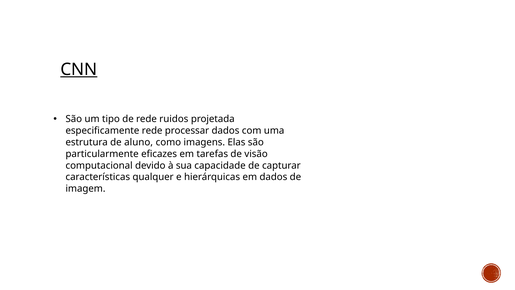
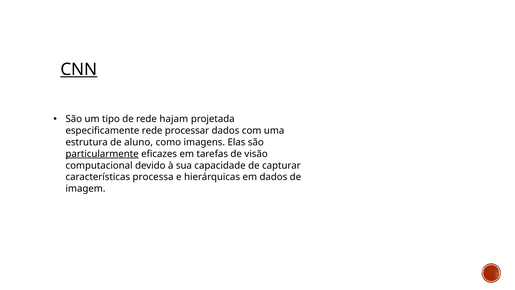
ruidos: ruidos -> hajam
particularmente underline: none -> present
qualquer: qualquer -> processa
